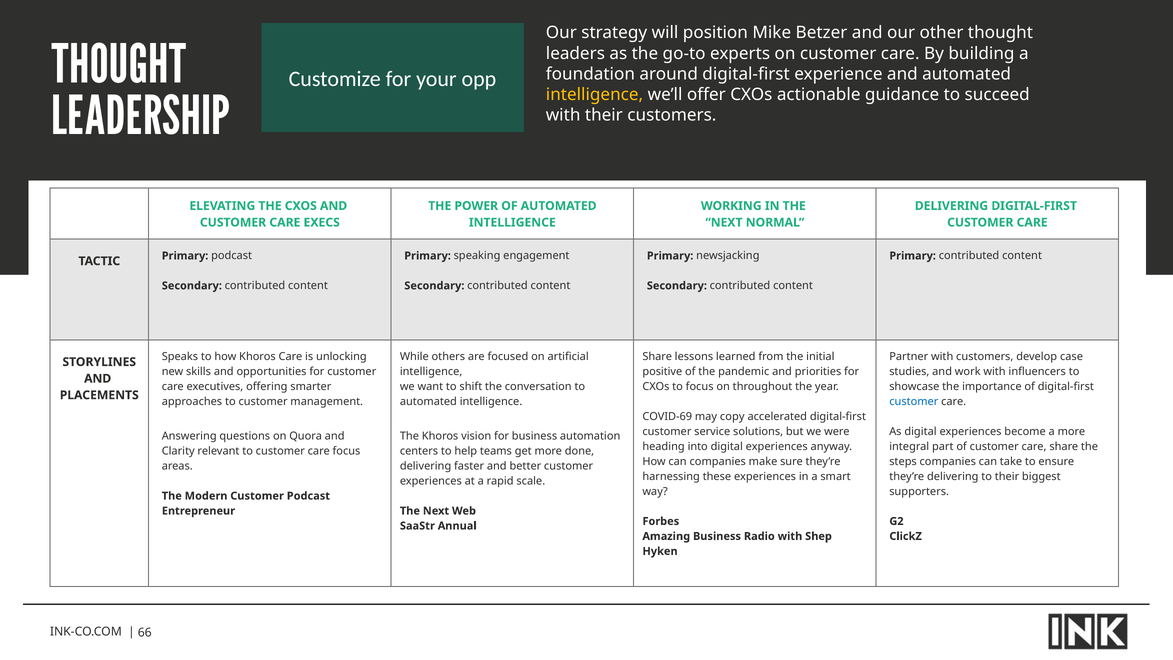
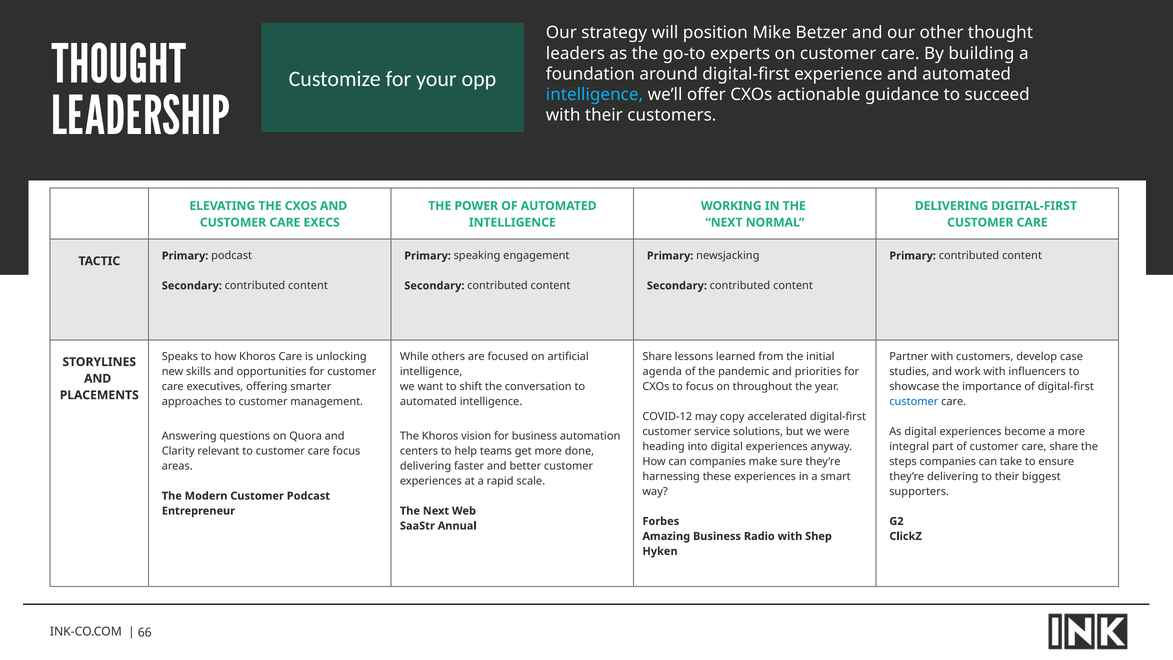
intelligence at (595, 94) colour: yellow -> light blue
positive: positive -> agenda
COVID-69: COVID-69 -> COVID-12
